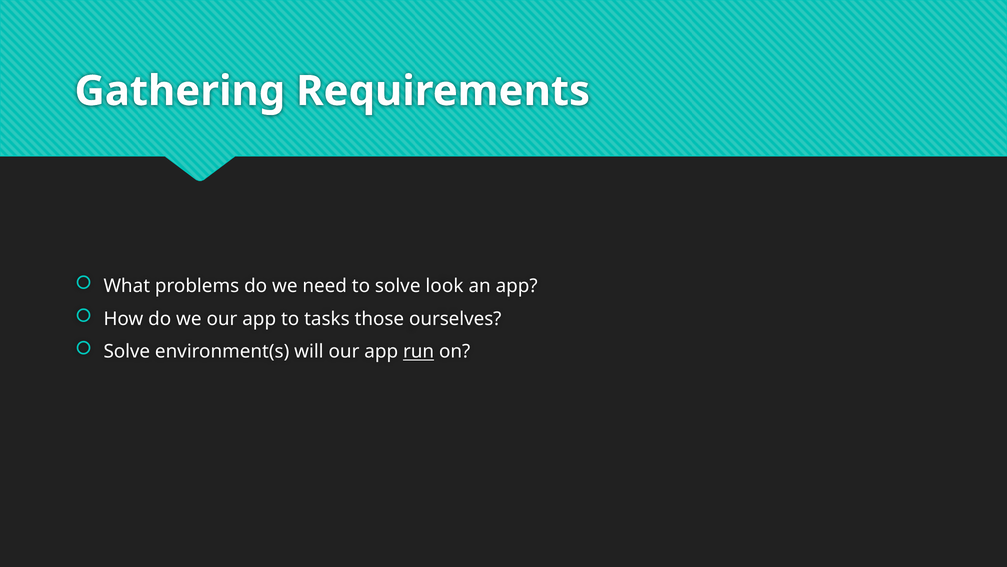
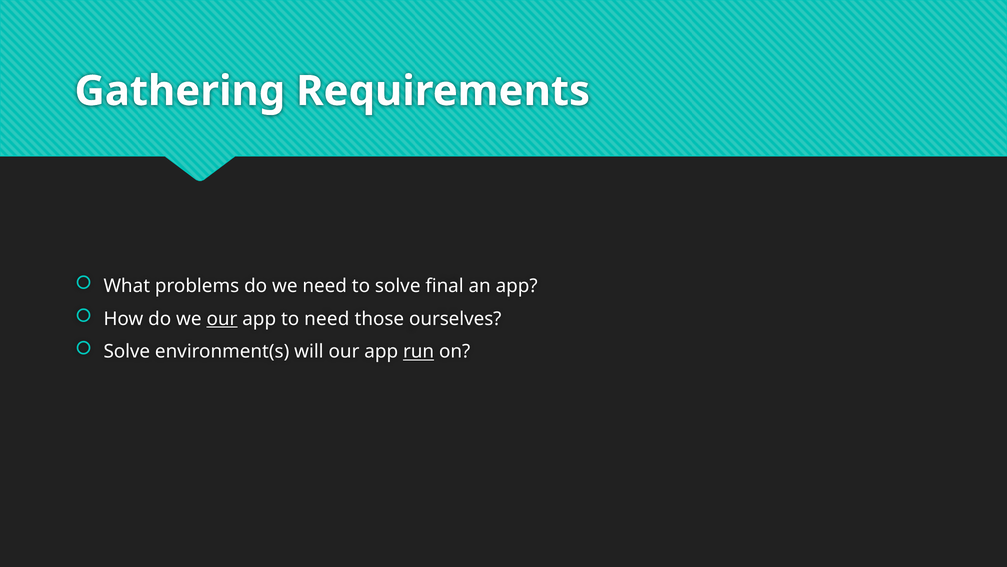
look: look -> final
our at (222, 319) underline: none -> present
to tasks: tasks -> need
